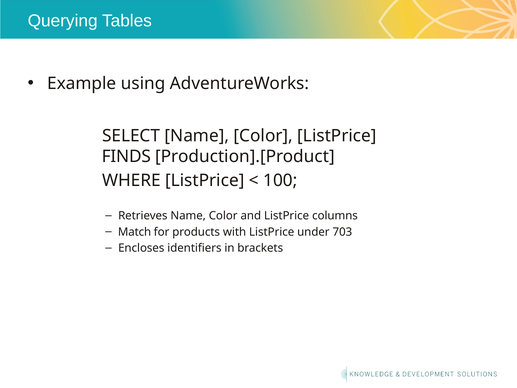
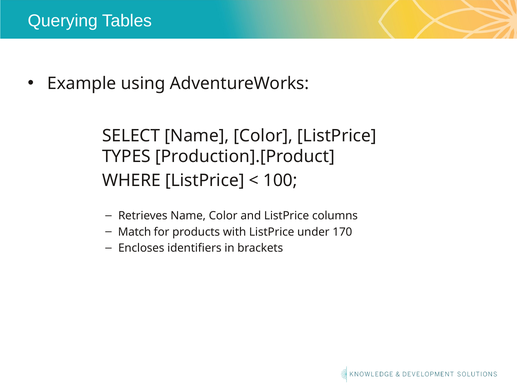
FINDS: FINDS -> TYPES
703: 703 -> 170
